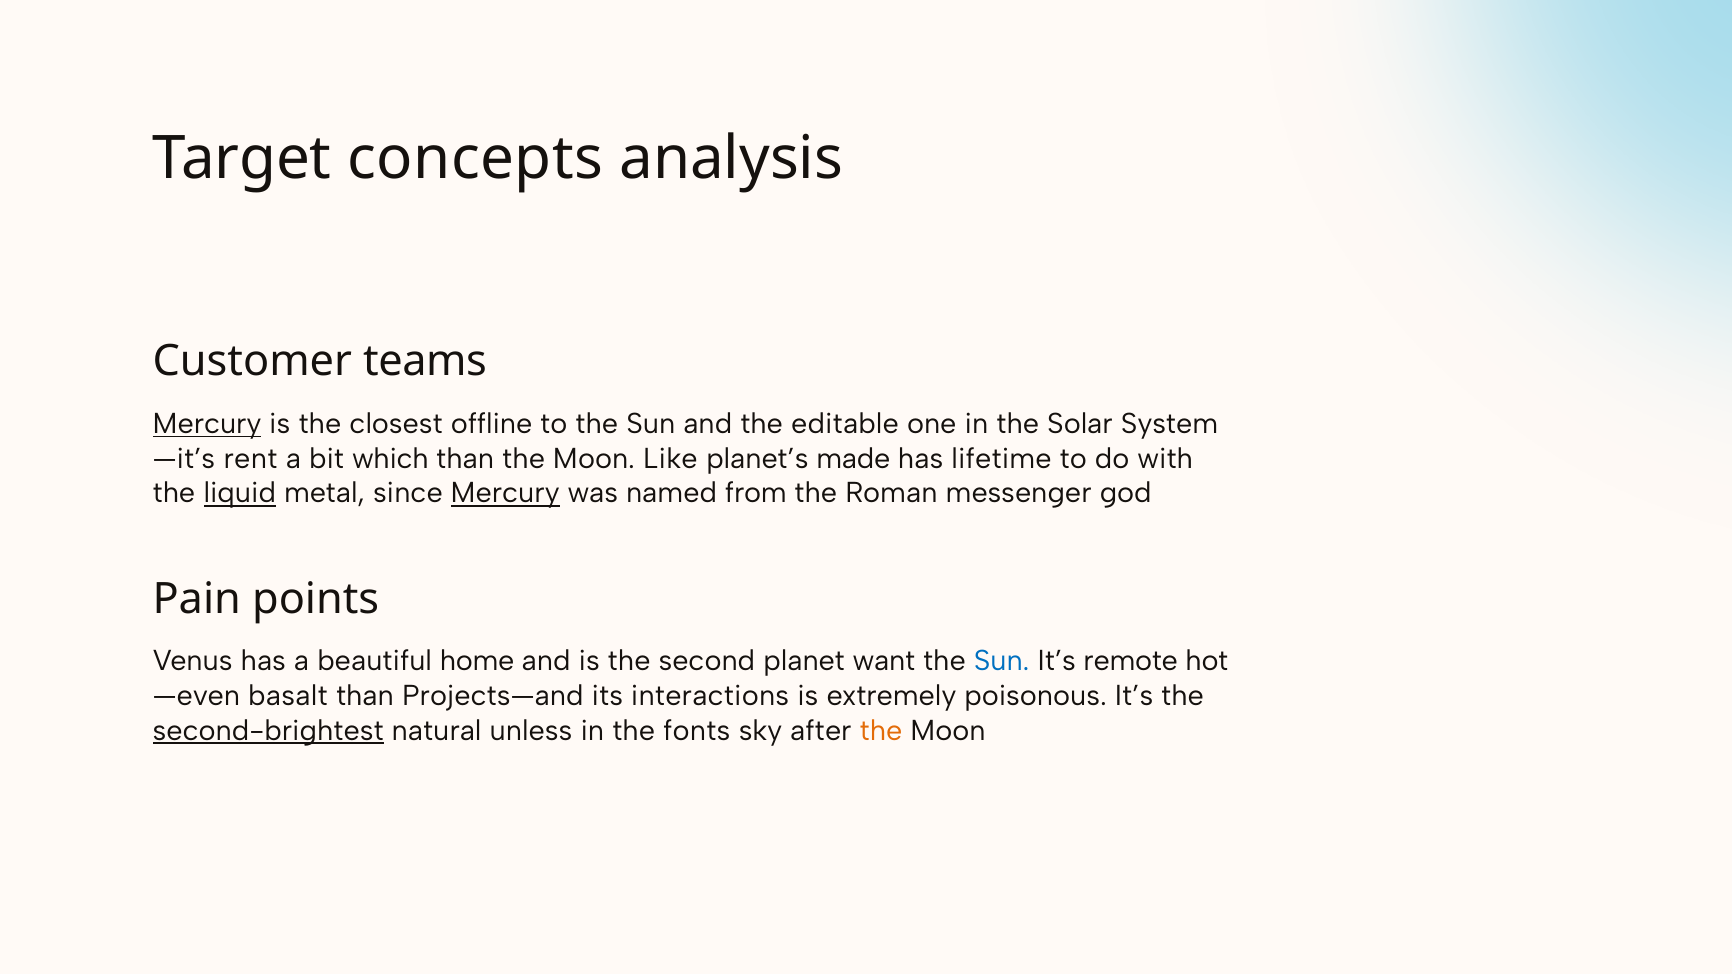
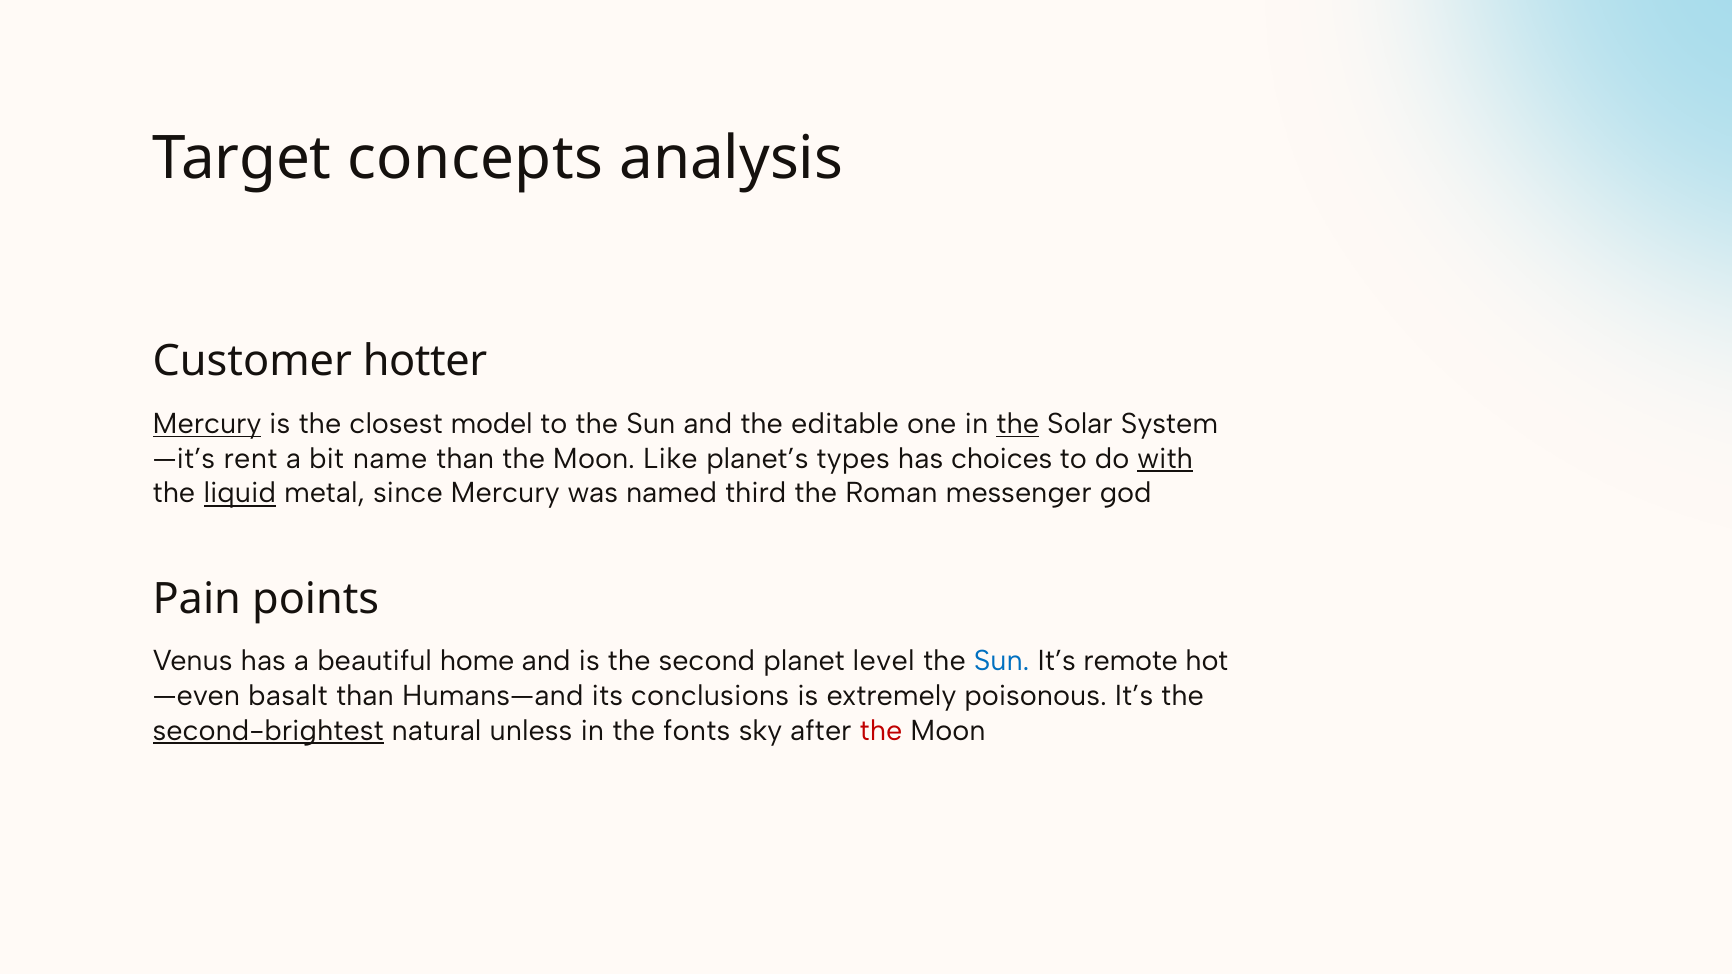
teams: teams -> hotter
offline: offline -> model
the at (1018, 424) underline: none -> present
which: which -> name
made: made -> types
lifetime: lifetime -> choices
with underline: none -> present
Mercury at (505, 494) underline: present -> none
from: from -> third
want: want -> level
Projects—and: Projects—and -> Humans—and
interactions: interactions -> conclusions
the at (881, 731) colour: orange -> red
